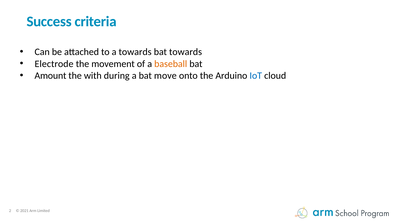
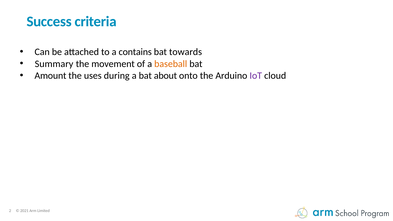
a towards: towards -> contains
Electrode: Electrode -> Summary
with: with -> uses
move: move -> about
IoT colour: blue -> purple
